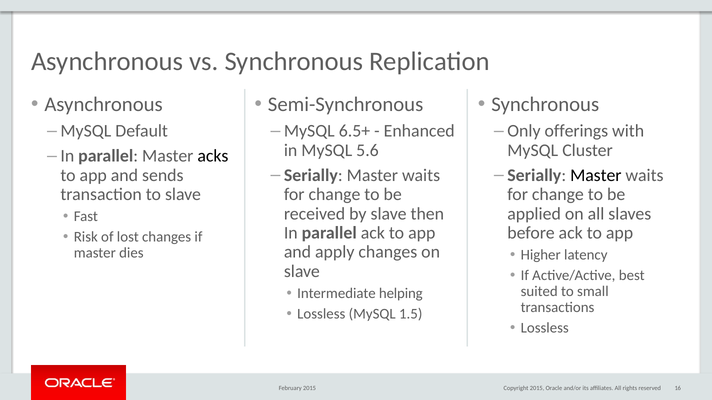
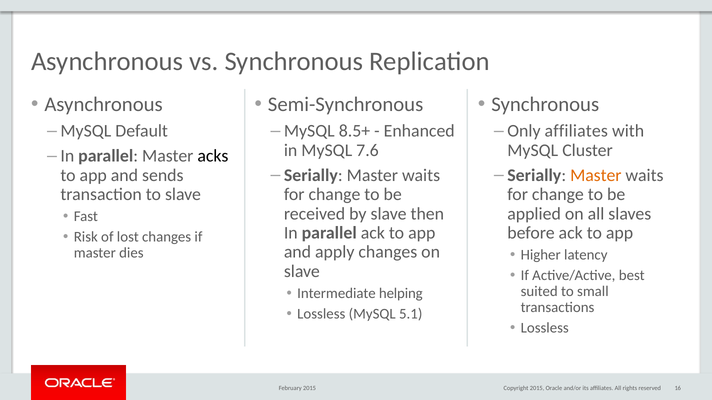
6.5+: 6.5+ -> 8.5+
Only offerings: offerings -> affiliates
5.6: 5.6 -> 7.6
Master at (596, 176) colour: black -> orange
1.5: 1.5 -> 5.1
